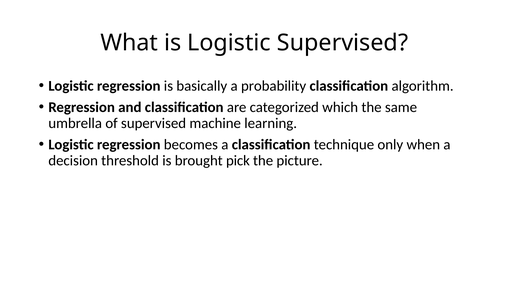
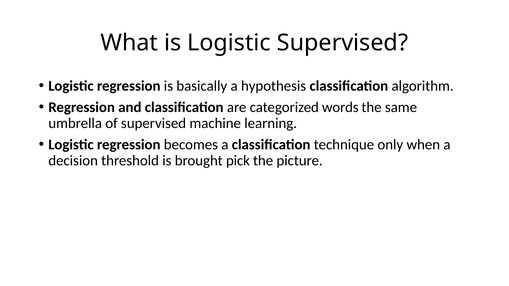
probability: probability -> hypothesis
which: which -> words
